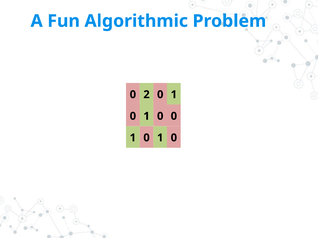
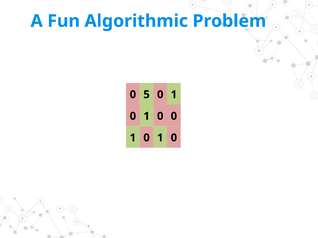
2: 2 -> 5
